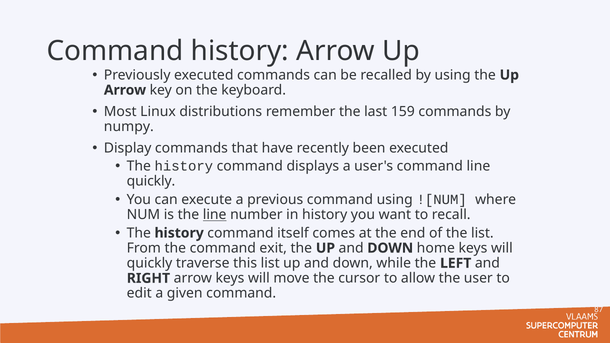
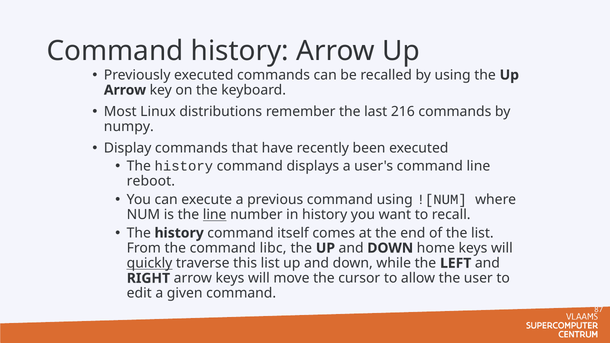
159: 159 -> 216
quickly at (151, 181): quickly -> reboot
exit: exit -> libc
quickly at (150, 263) underline: none -> present
